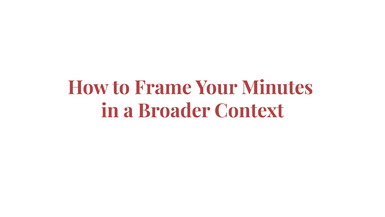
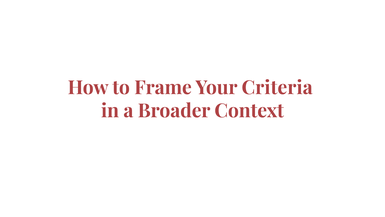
Minutes: Minutes -> Criteria
